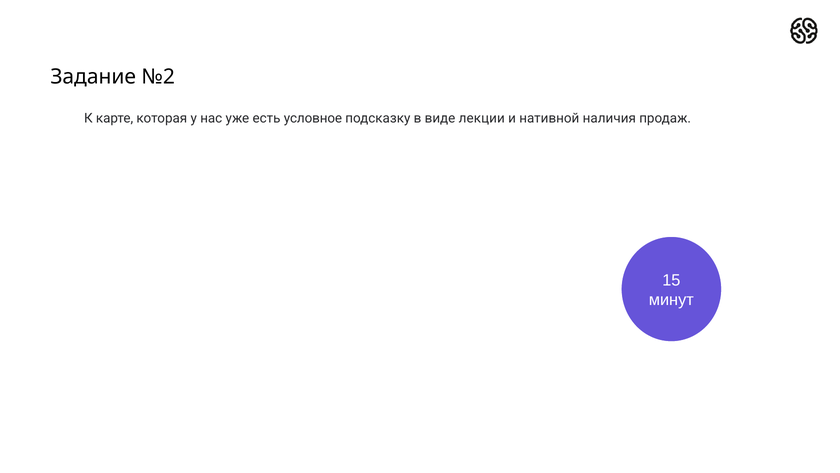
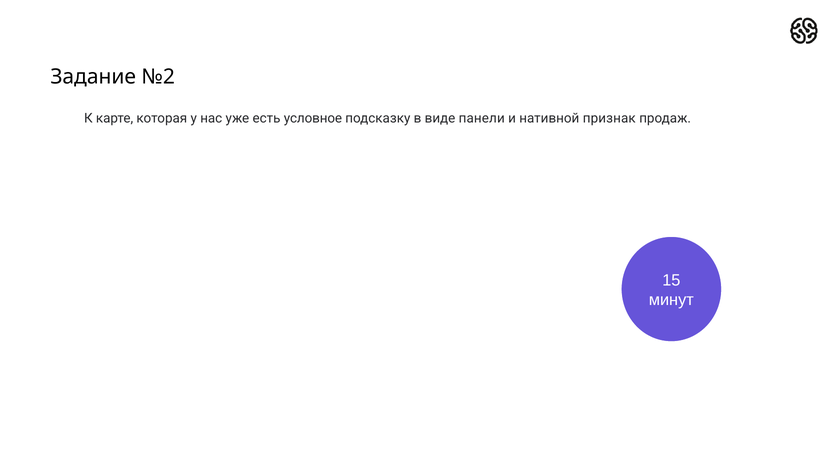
лекции: лекции -> панели
наличия: наличия -> признак
